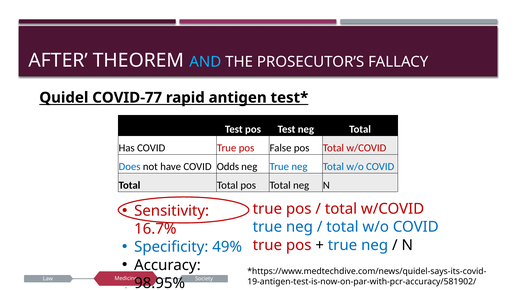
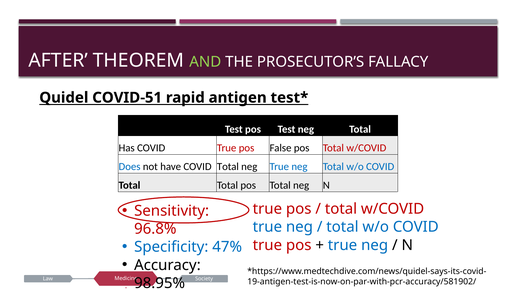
AND colour: light blue -> light green
COVID-77: COVID-77 -> COVID-51
have COVID Odds: Odds -> Total
16.7%: 16.7% -> 96.8%
49%: 49% -> 47%
